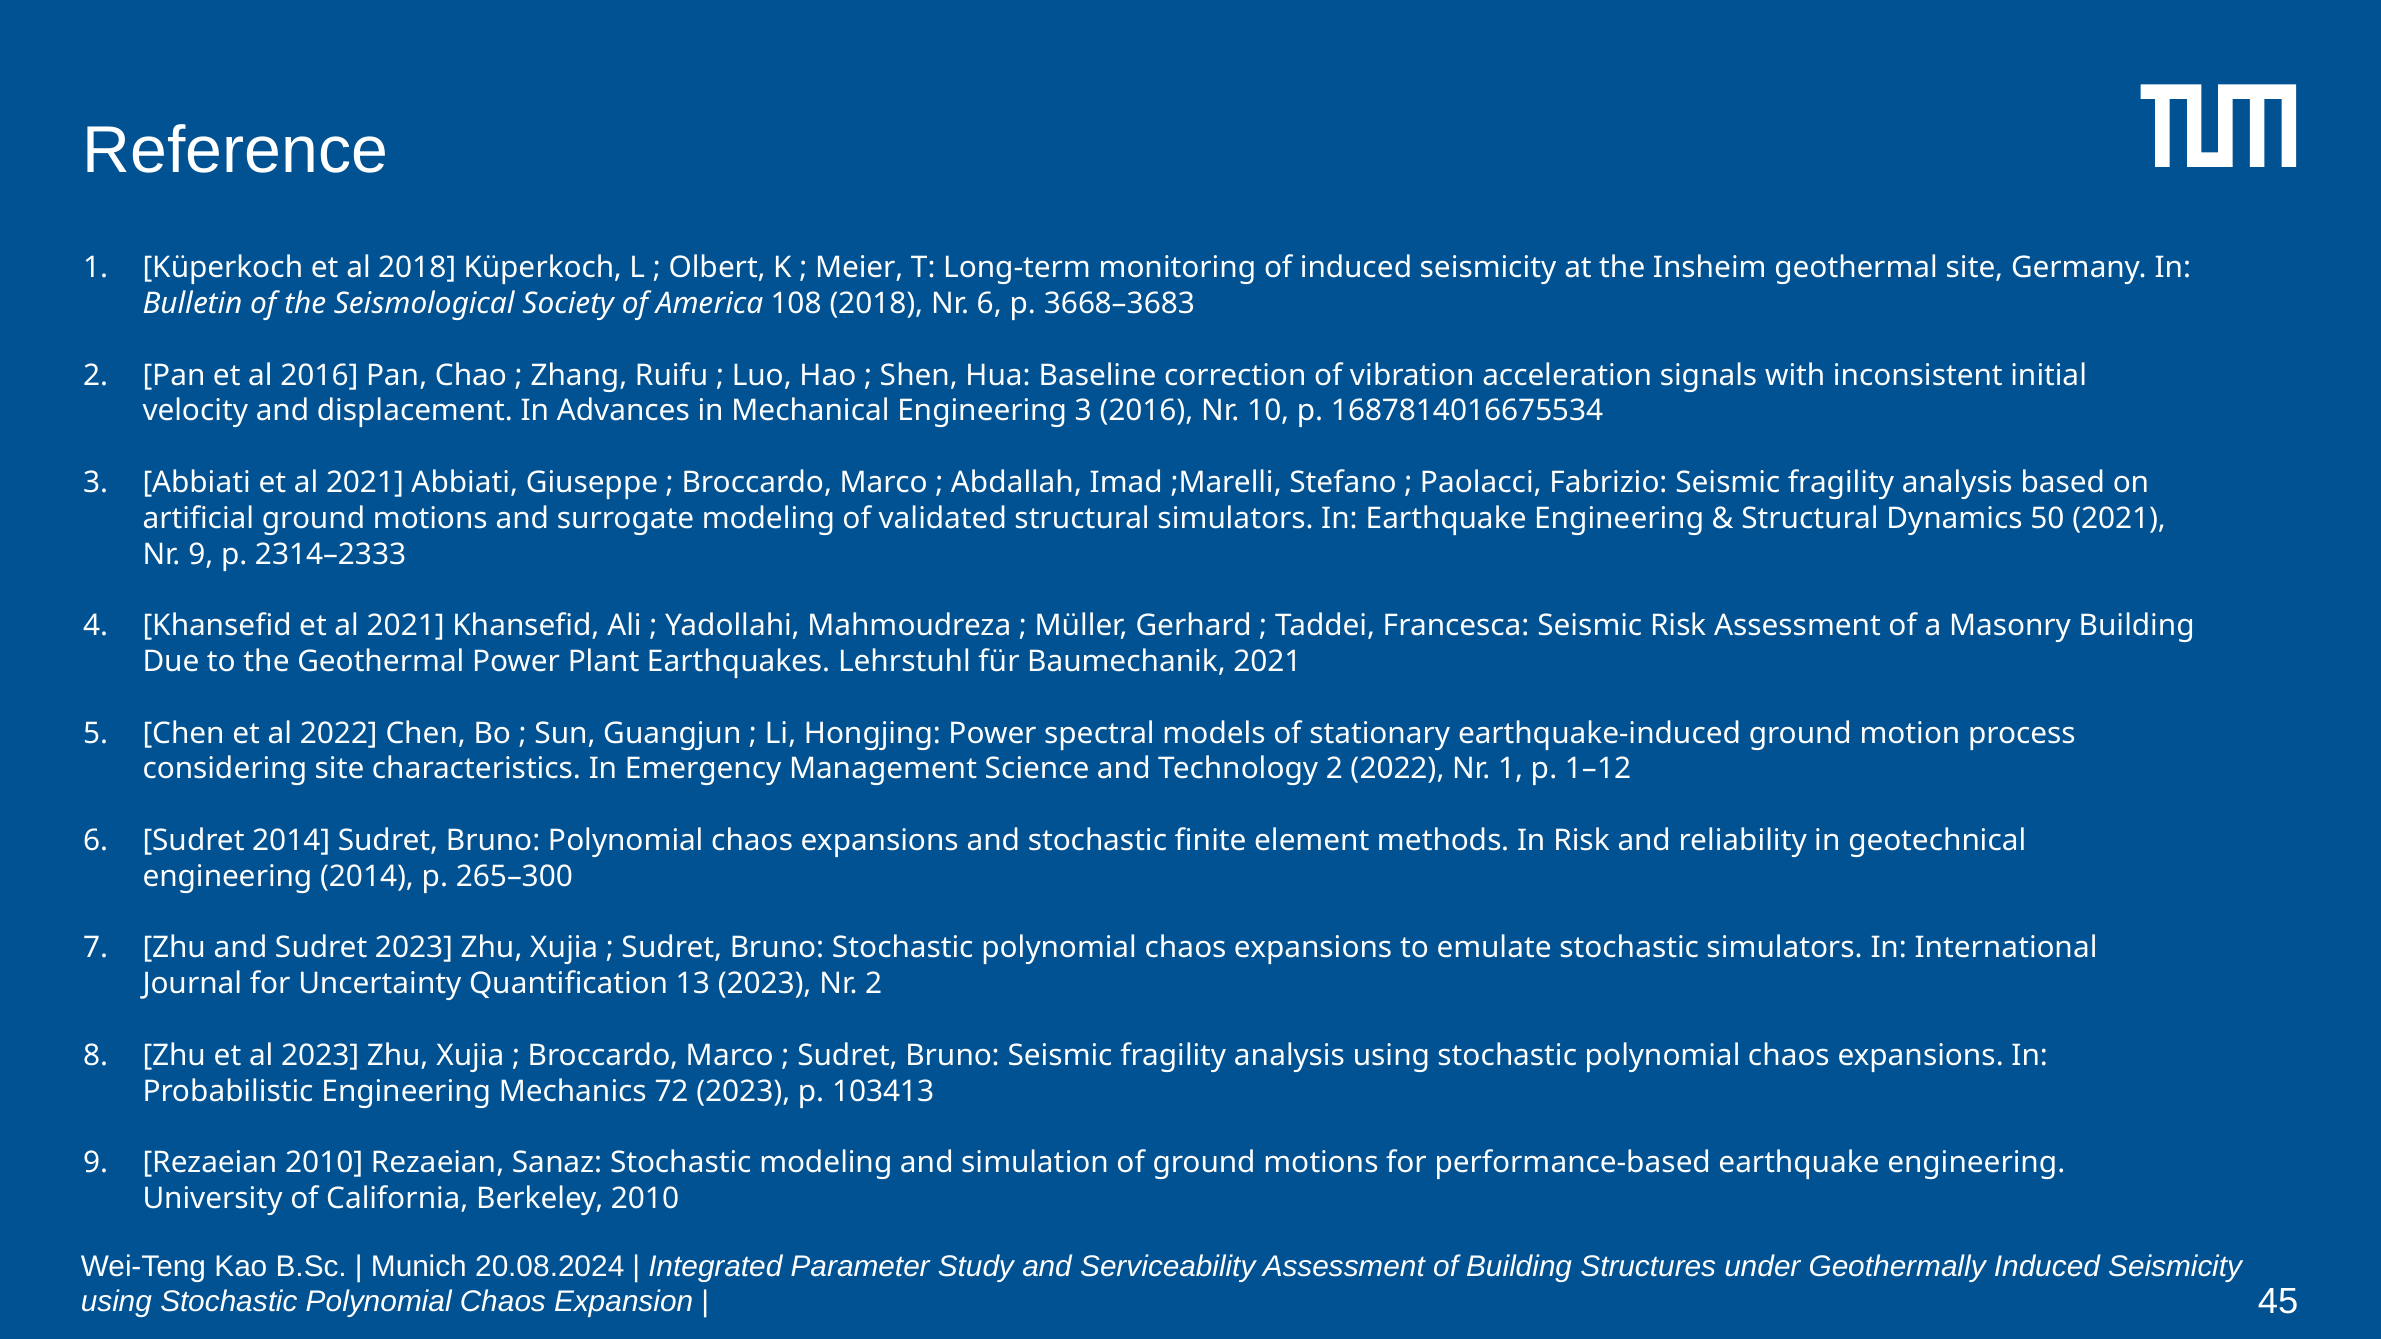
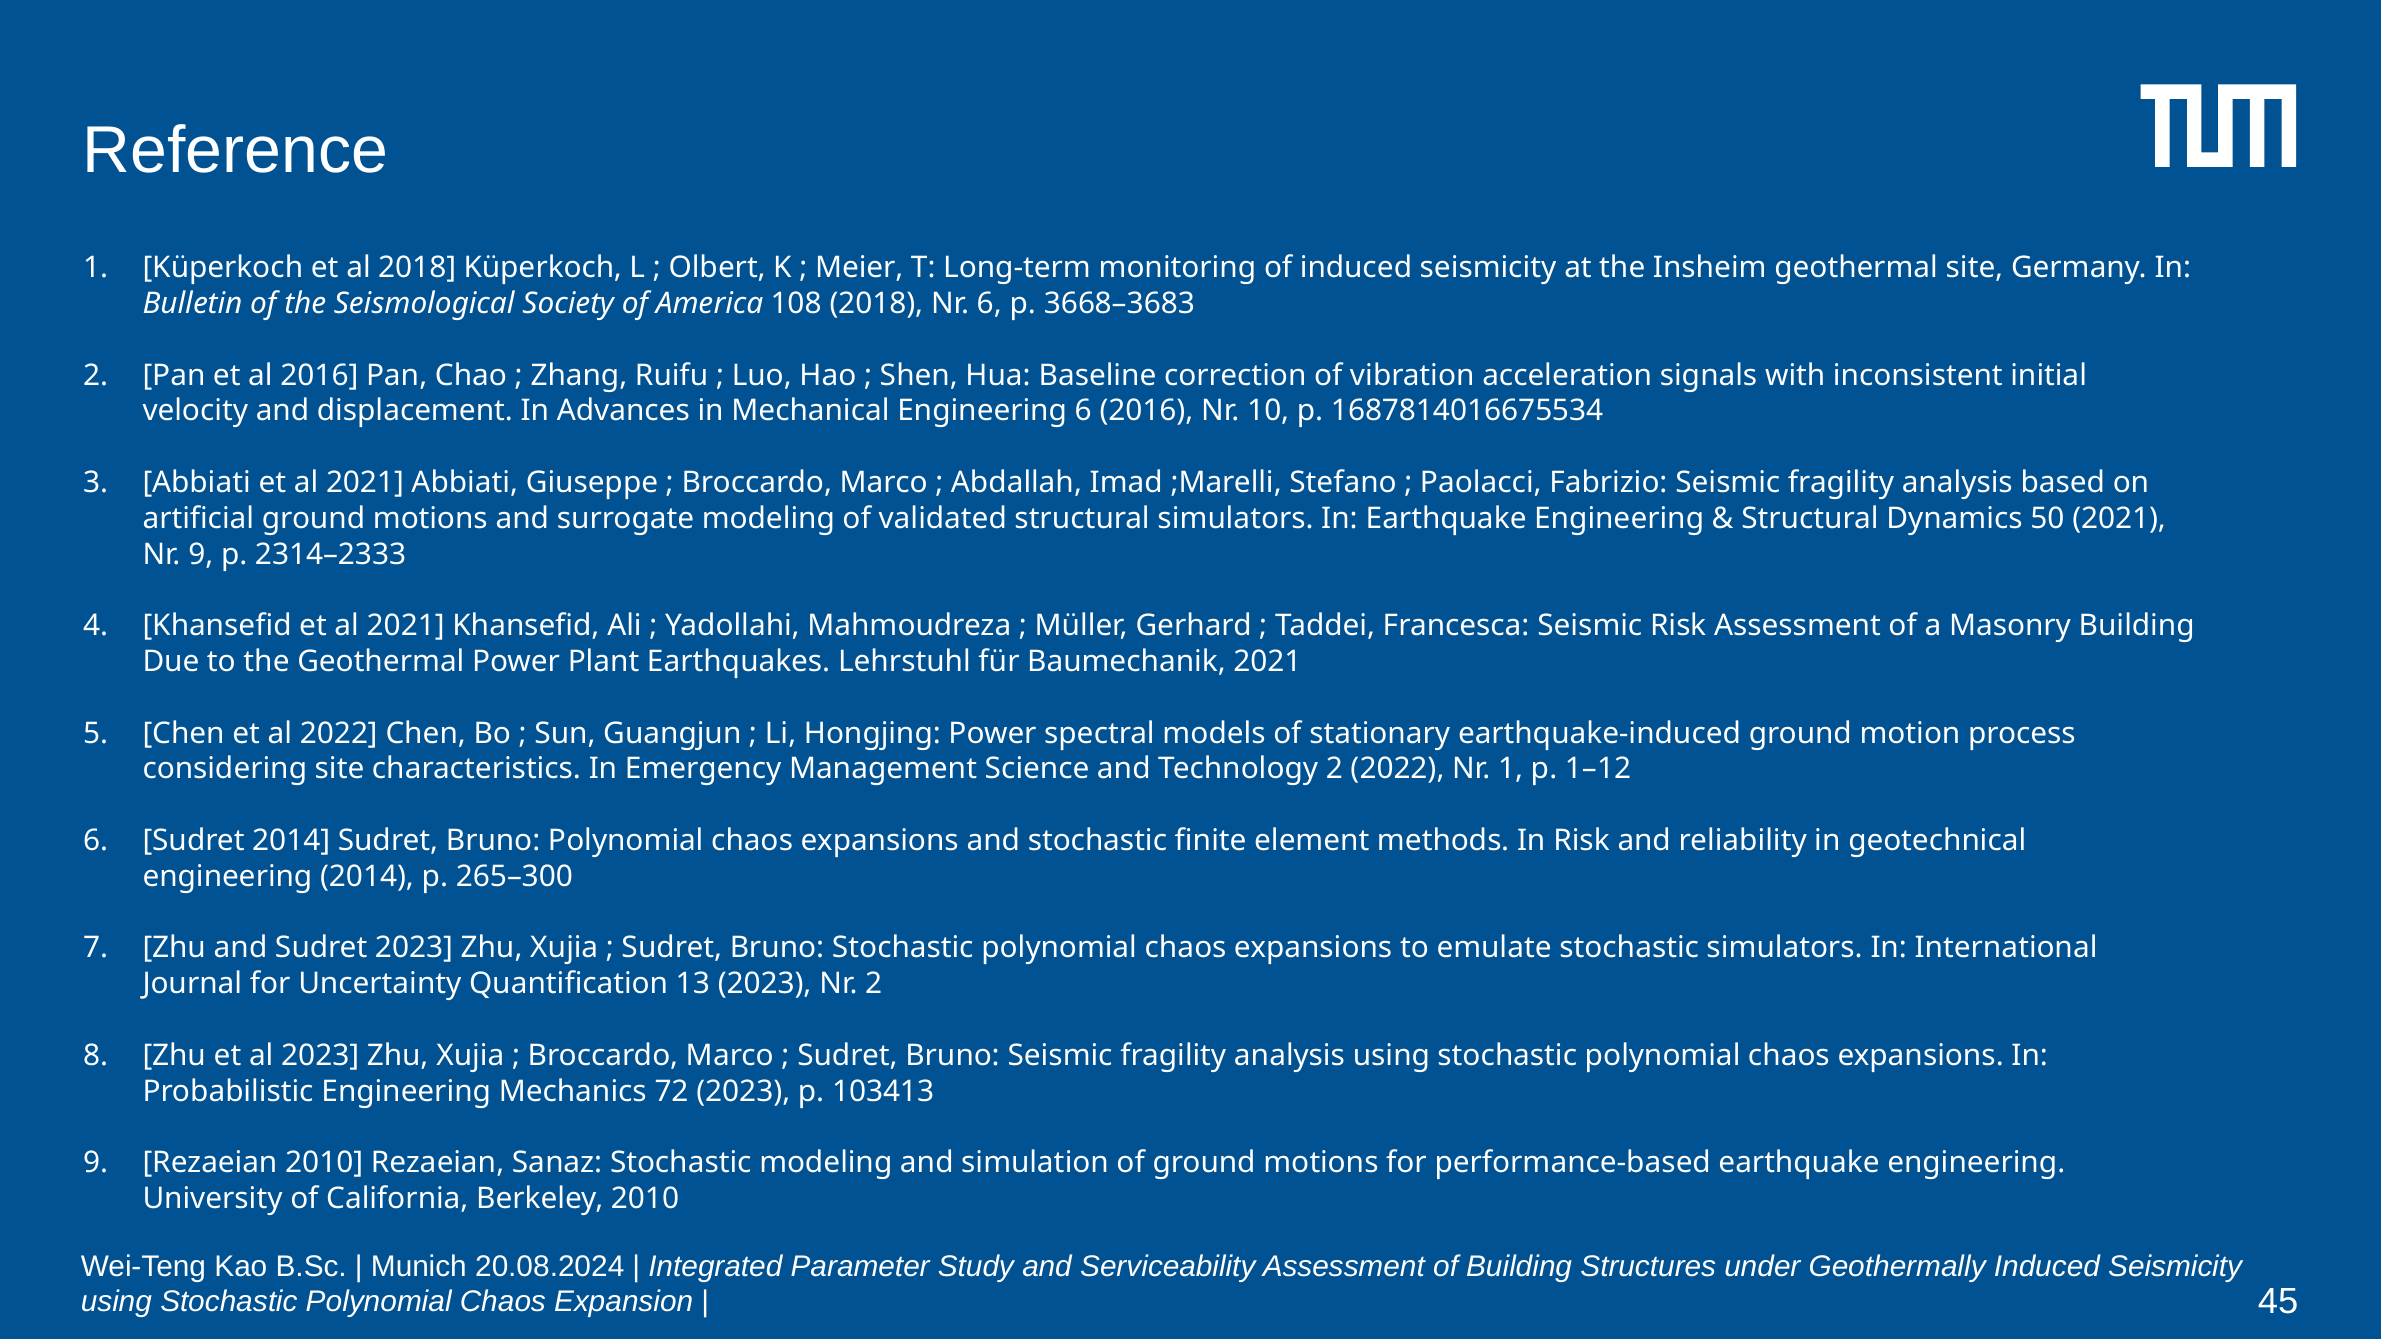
Engineering 3: 3 -> 6
